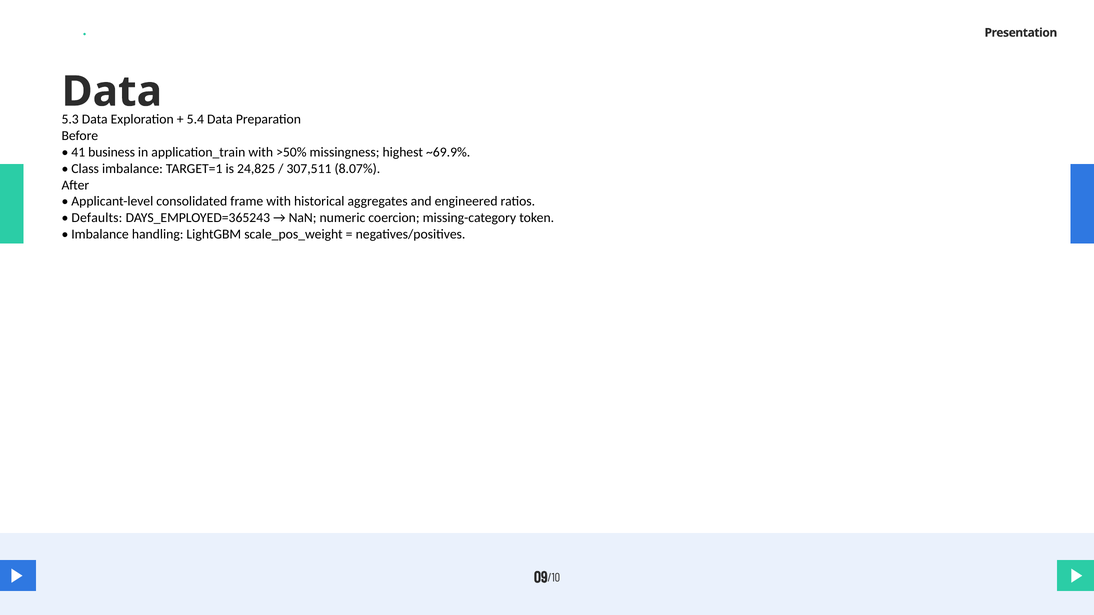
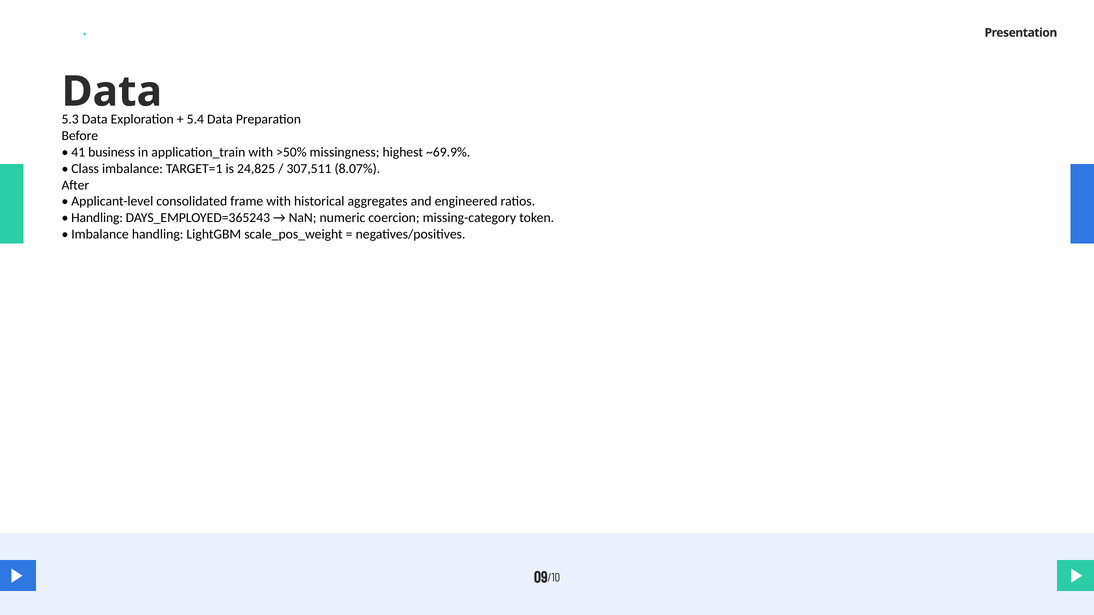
Defaults at (97, 218): Defaults -> Handling
